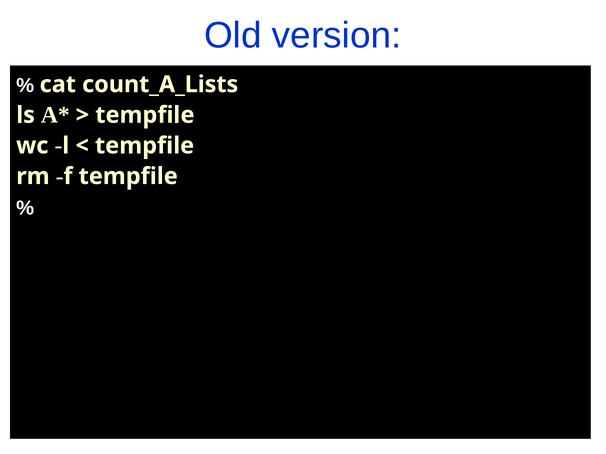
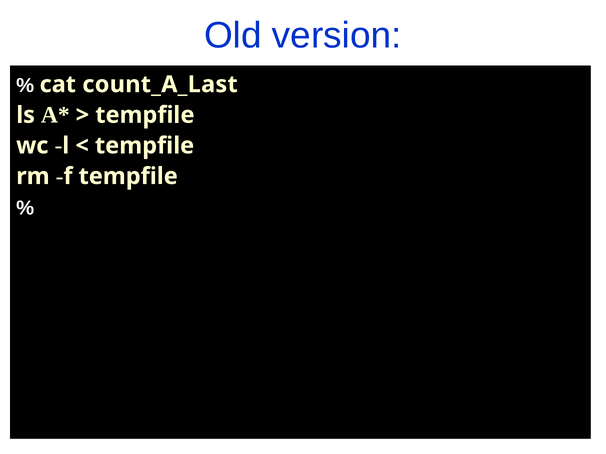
count_A_Lists: count_A_Lists -> count_A_Last
